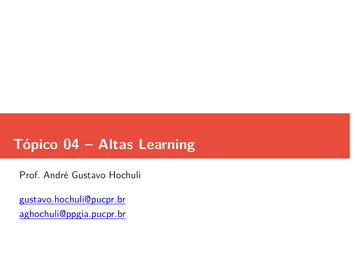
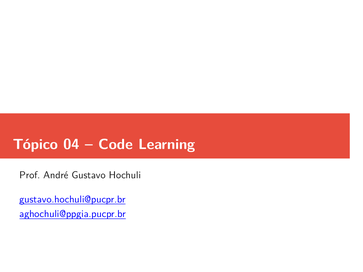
Altas: Altas -> Code
